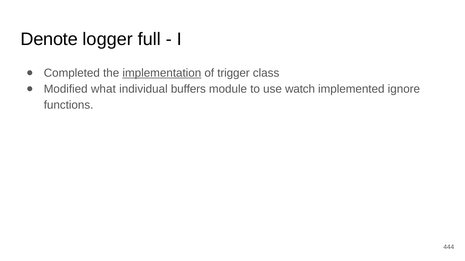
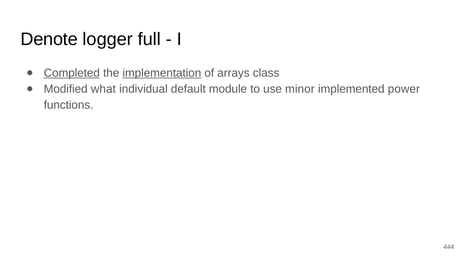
Completed underline: none -> present
trigger: trigger -> arrays
buffers: buffers -> default
watch: watch -> minor
ignore: ignore -> power
